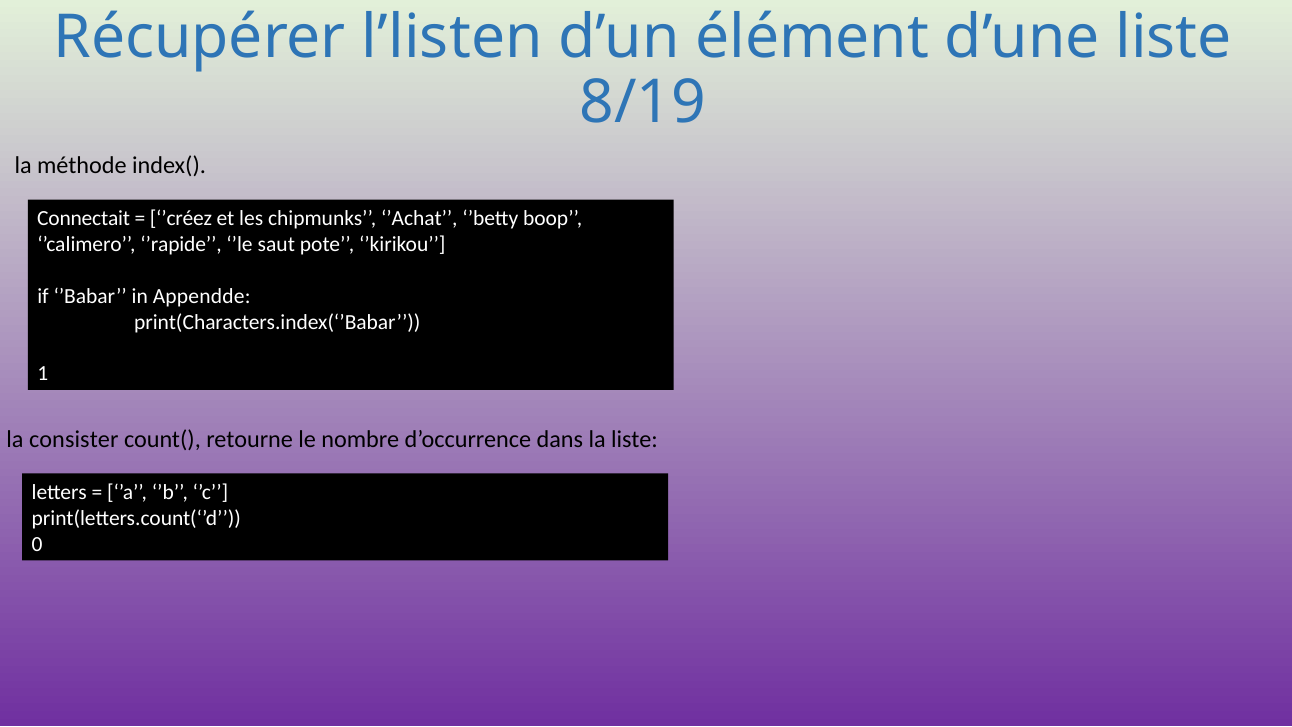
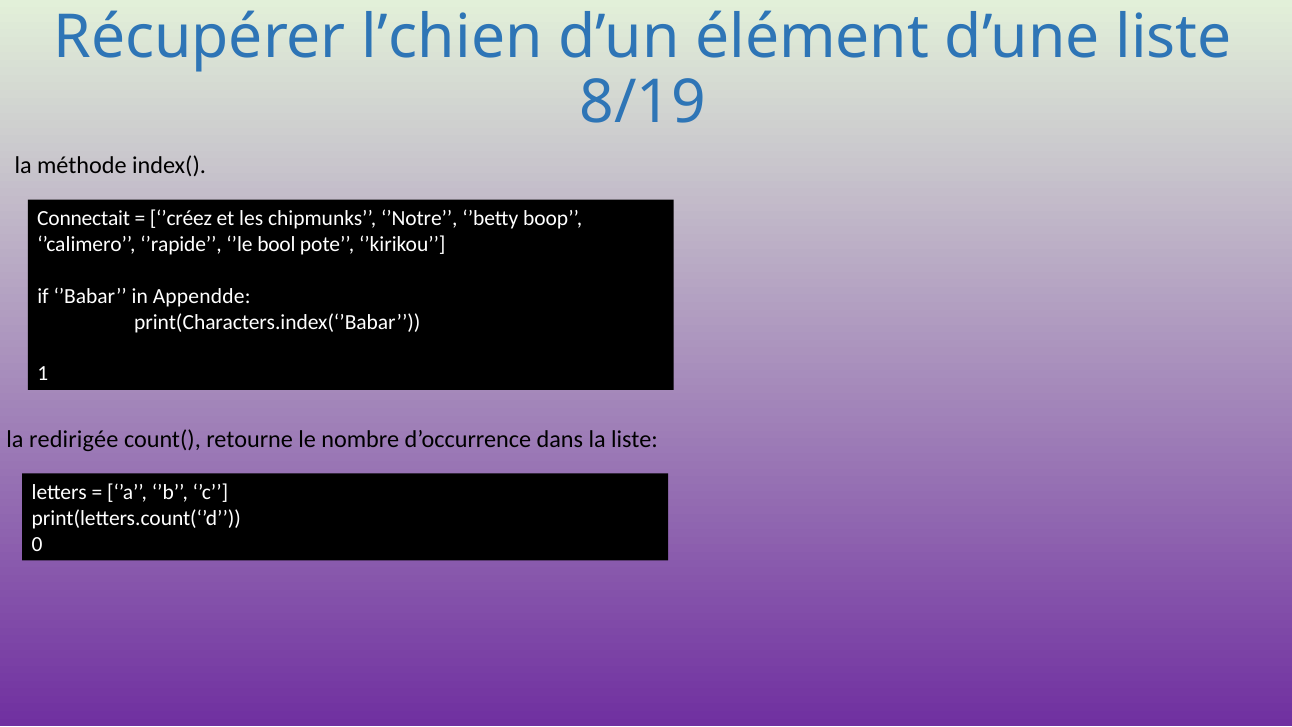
l’listen: l’listen -> l’chien
’Achat: ’Achat -> ’Notre
saut: saut -> bool
consister: consister -> redirigée
